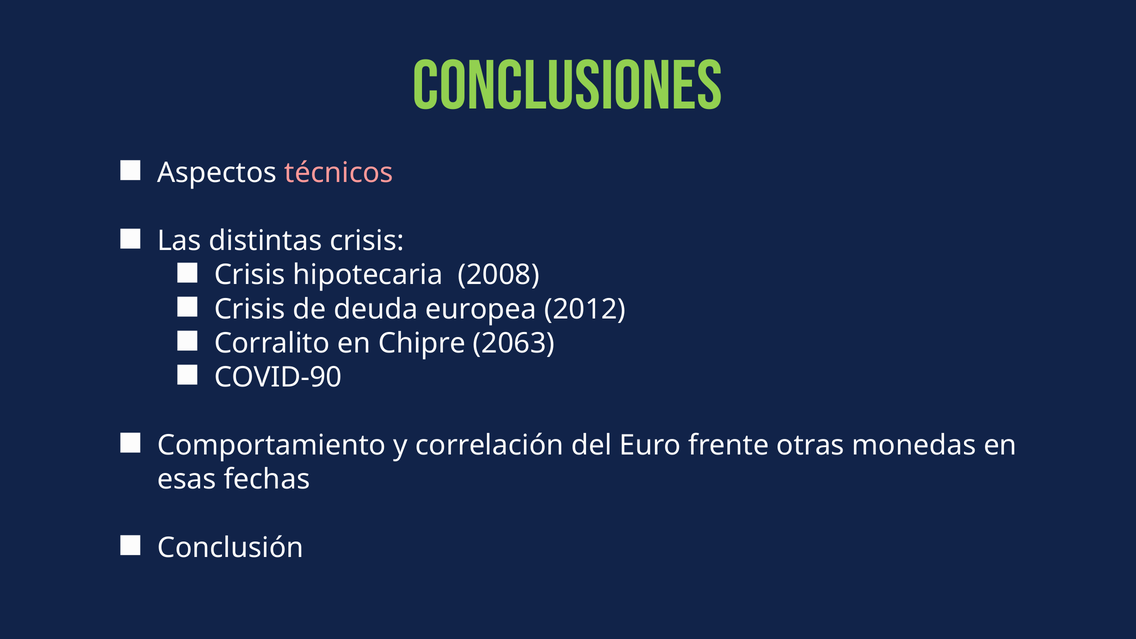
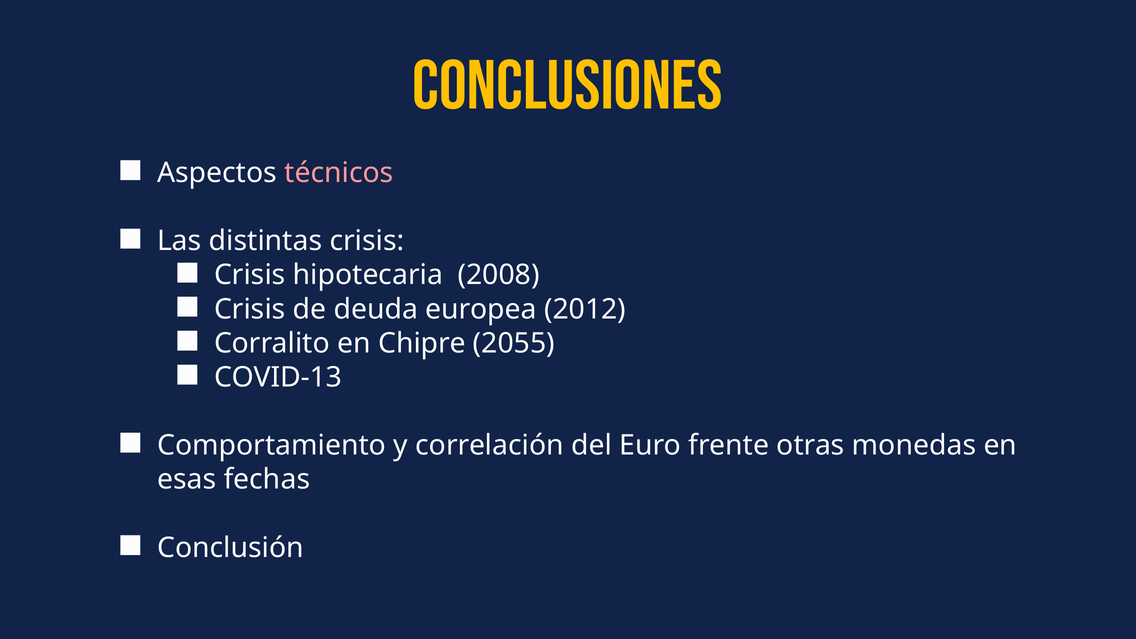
CONCLUSIONES colour: light green -> yellow
2063: 2063 -> 2055
COVID-90: COVID-90 -> COVID-13
